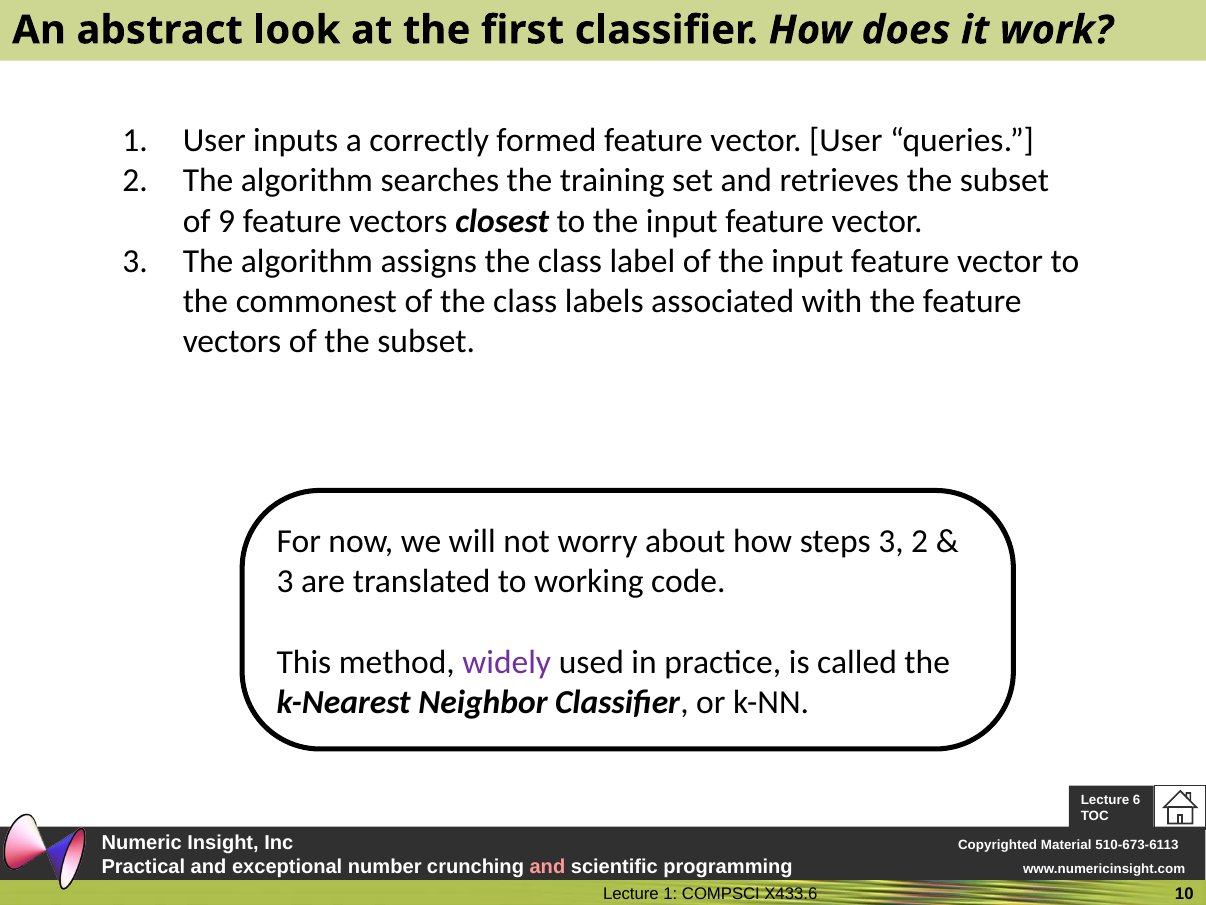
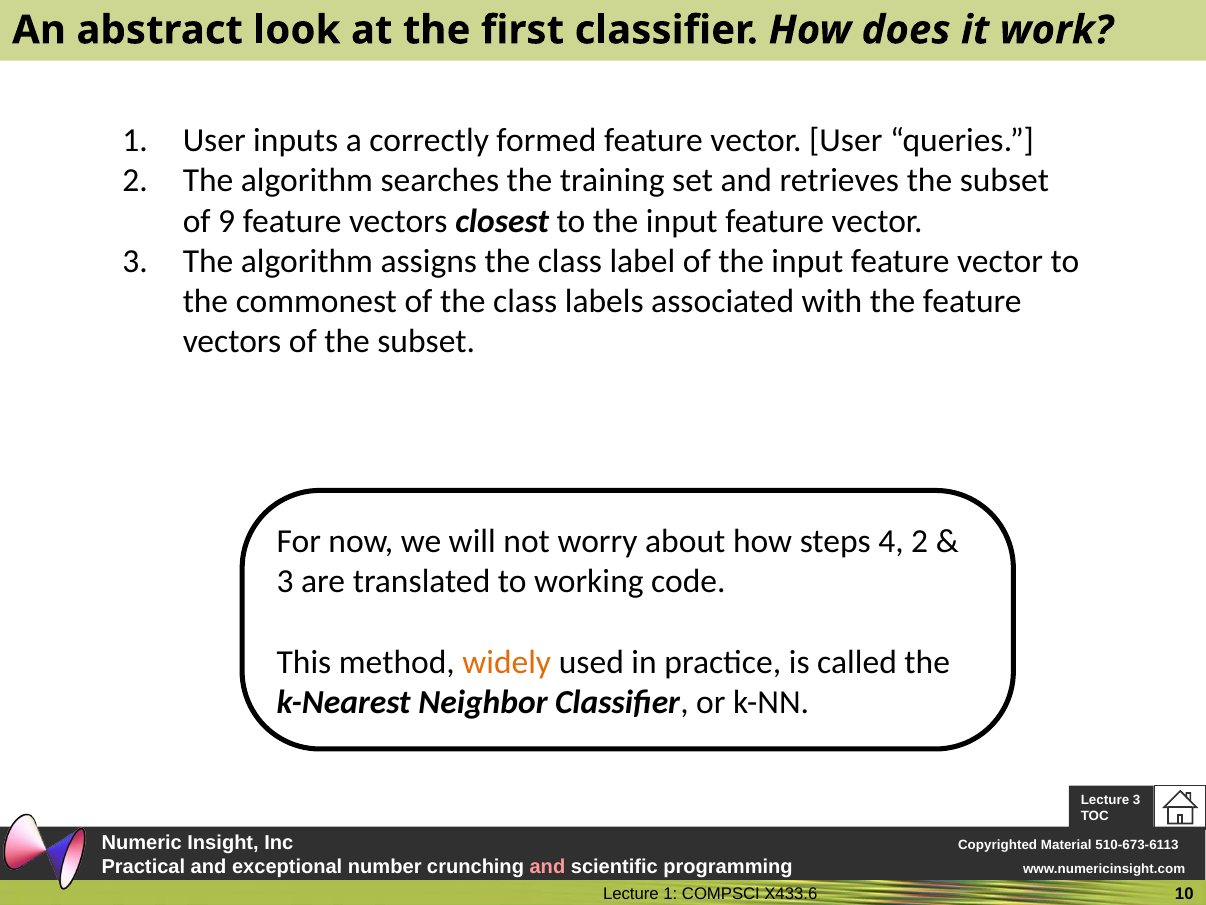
steps 3: 3 -> 4
widely colour: purple -> orange
6 at (1137, 800): 6 -> 3
